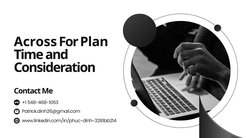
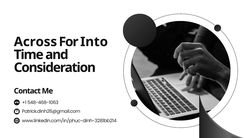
Plan: Plan -> Into
